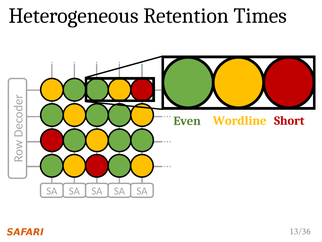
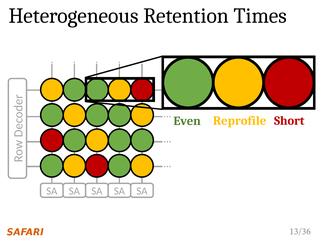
Wordline: Wordline -> Reprofile
